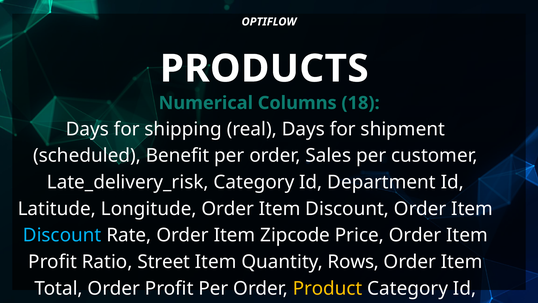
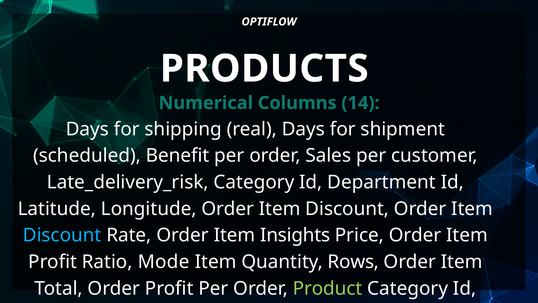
18: 18 -> 14
Zipcode: Zipcode -> Insights
Street: Street -> Mode
Product at (328, 288) colour: yellow -> light green
